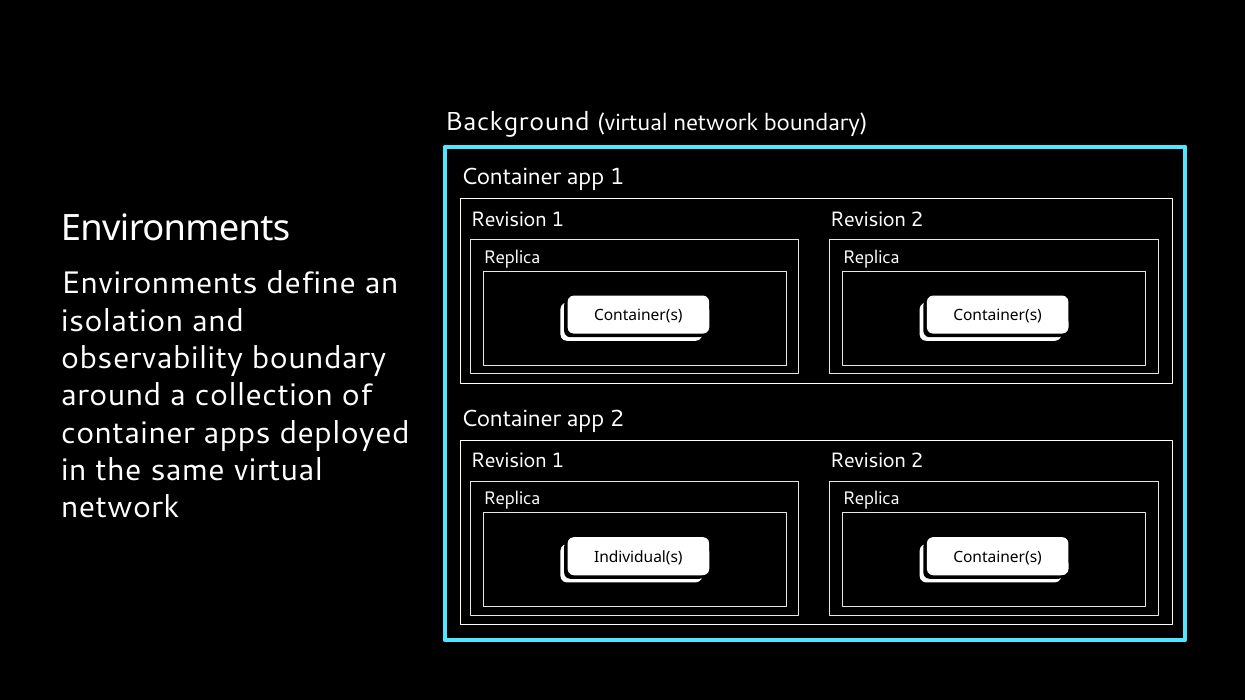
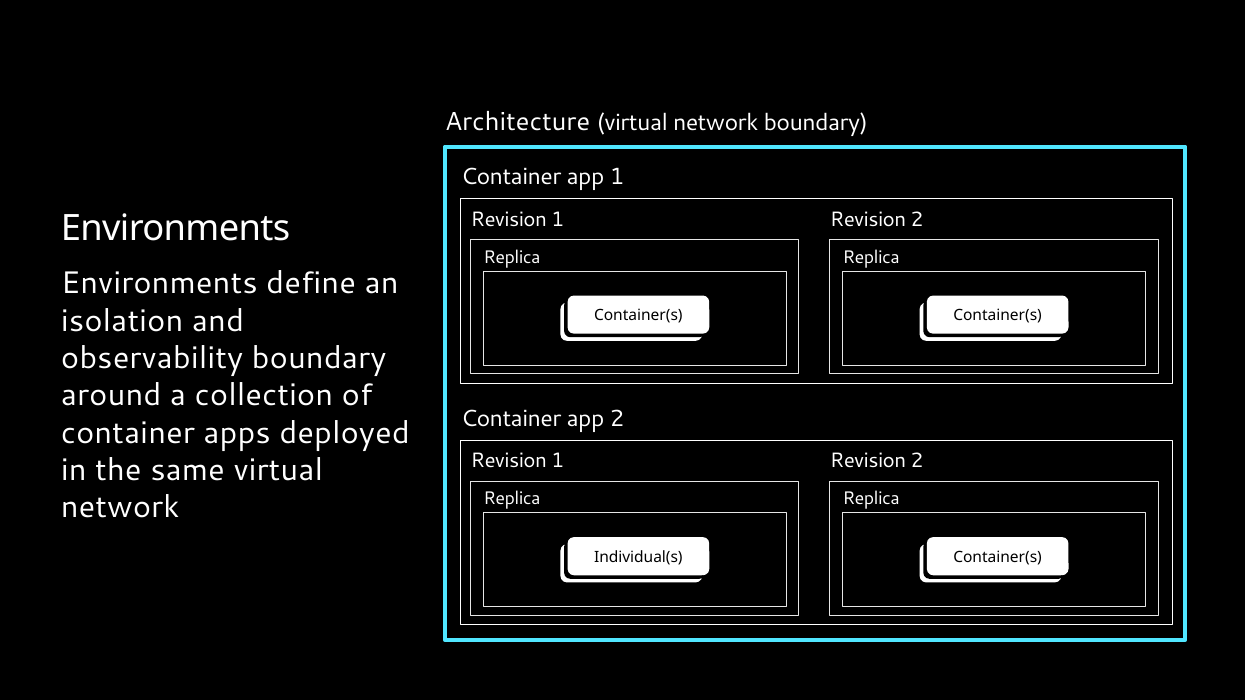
Background: Background -> Architecture
